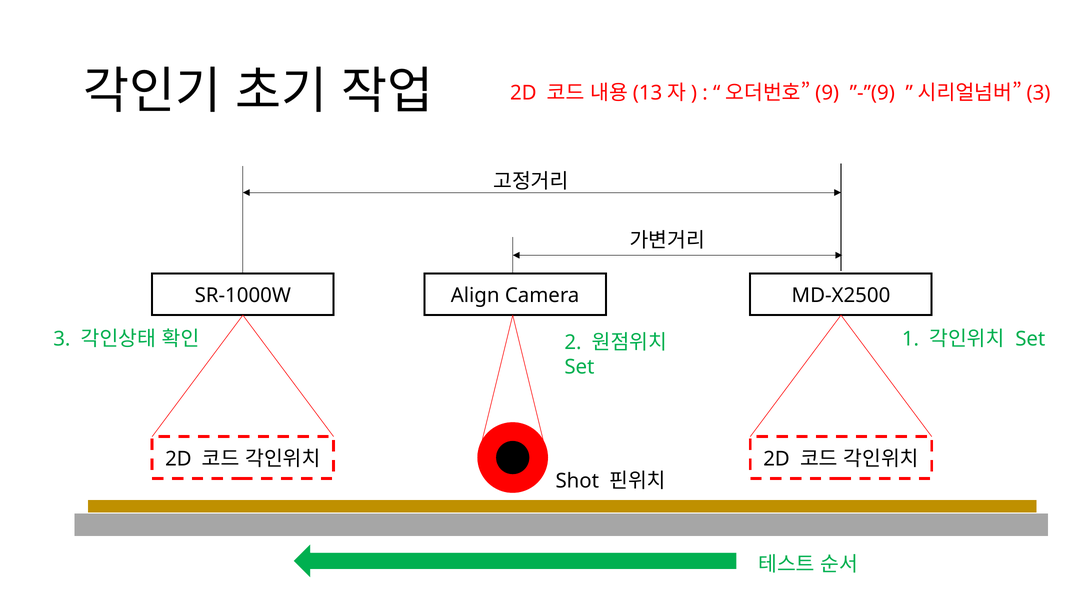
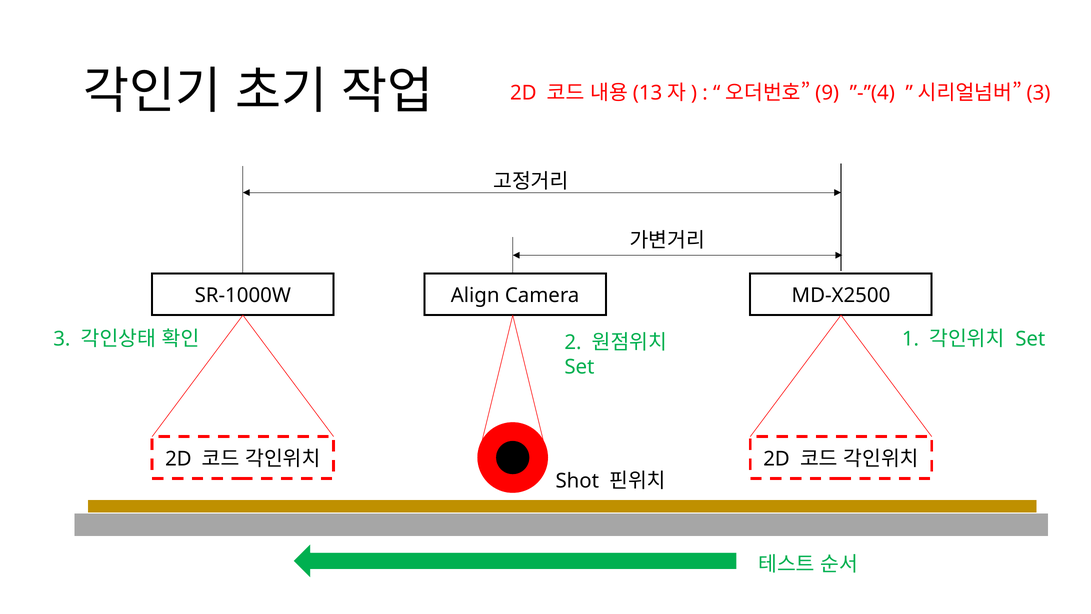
”-”(9: ”-”(9 -> ”-”(4
